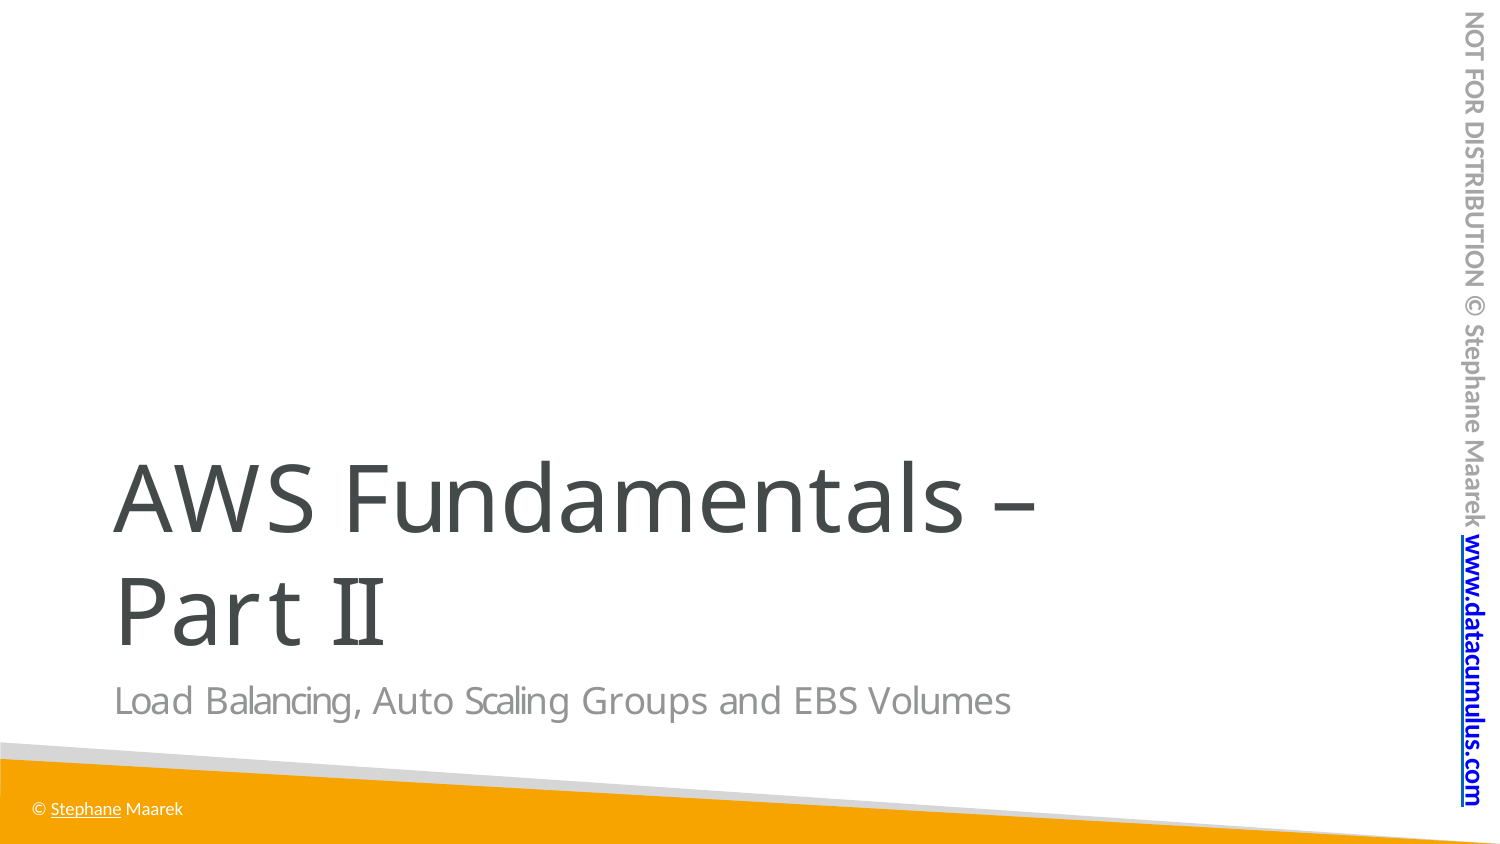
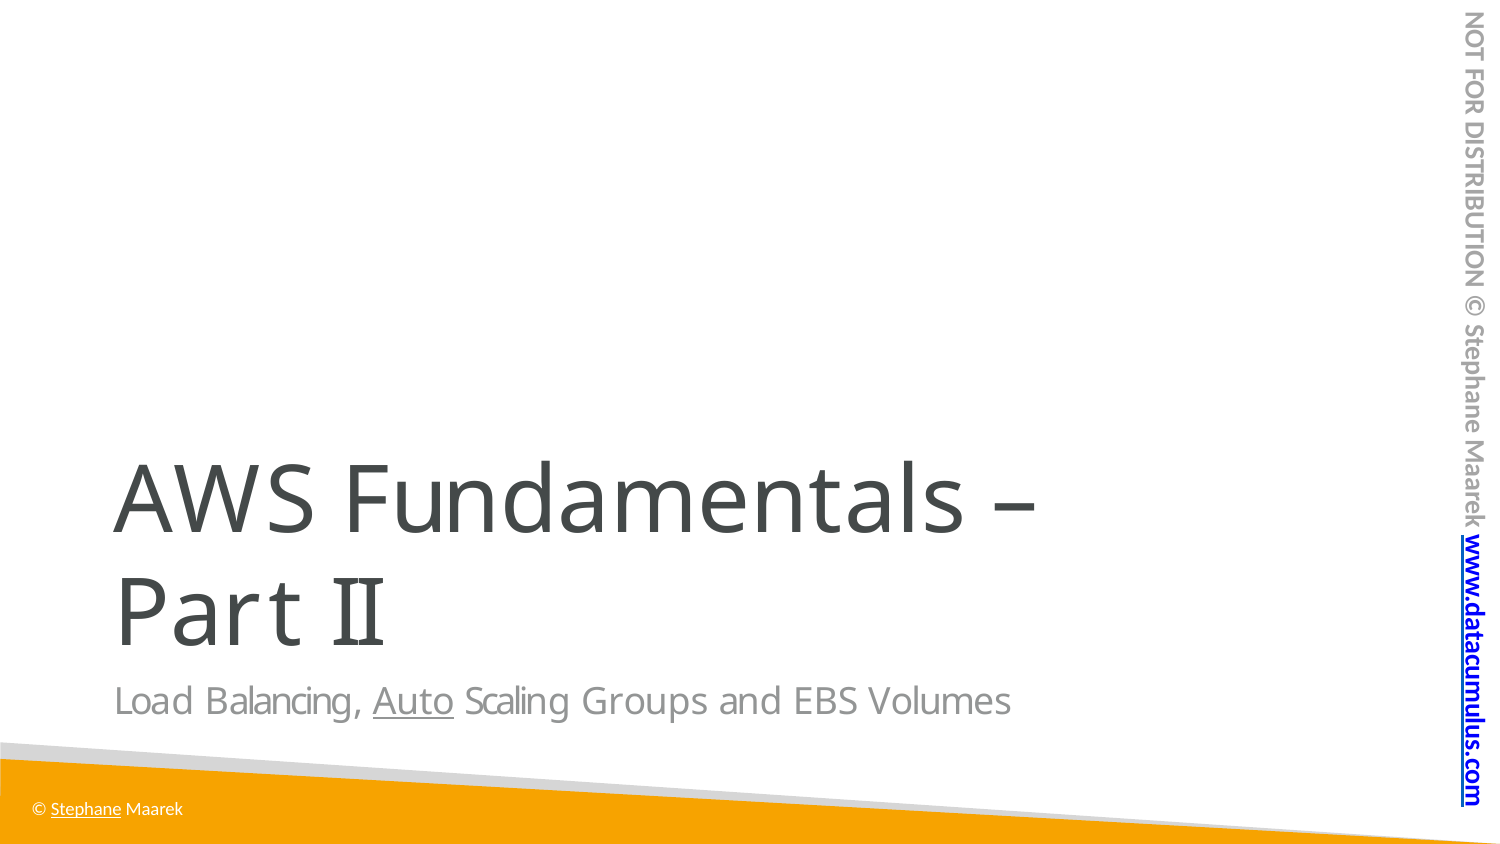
Auto underline: none -> present
